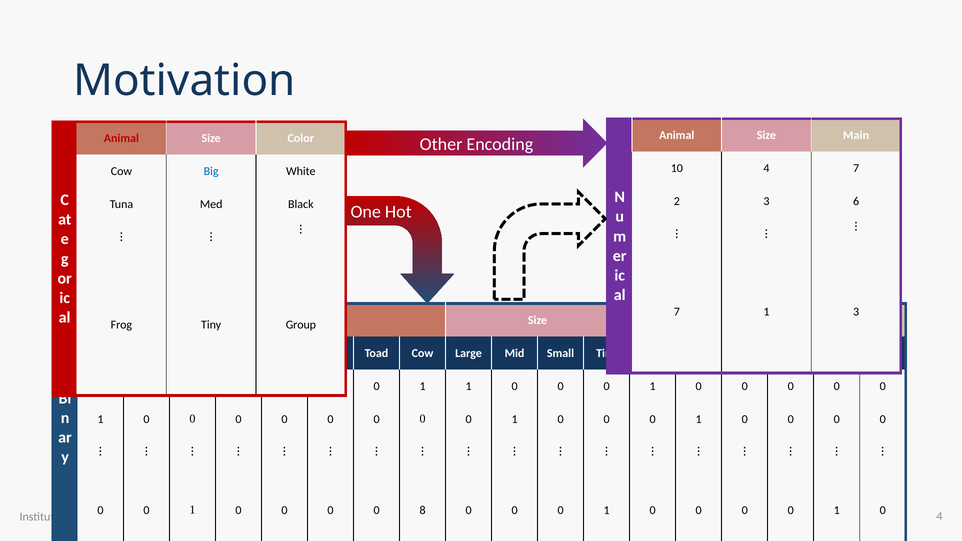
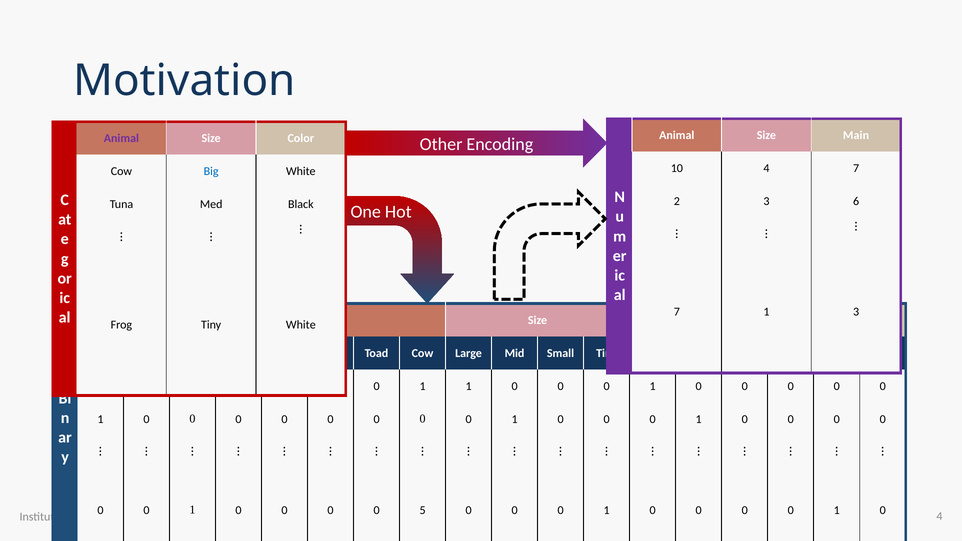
Animal at (121, 138) colour: red -> purple
Frog Tiny Group: Group -> White
8: 8 -> 5
